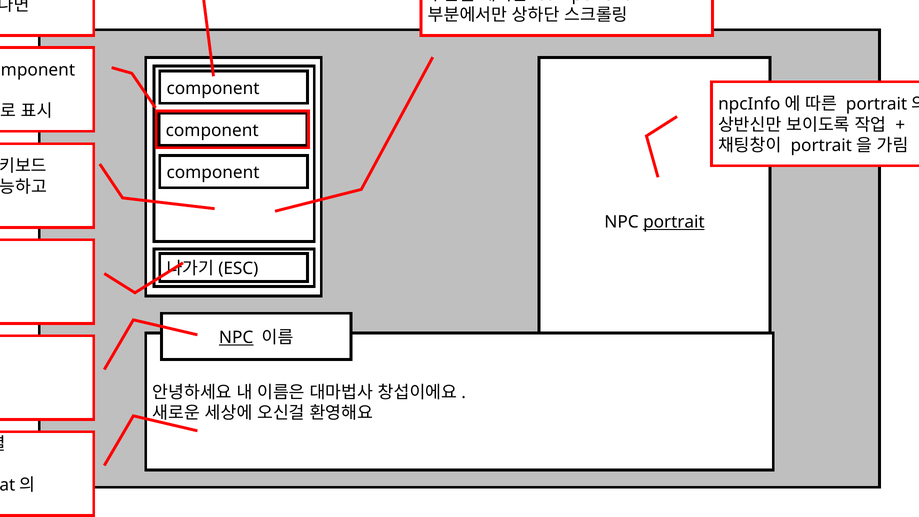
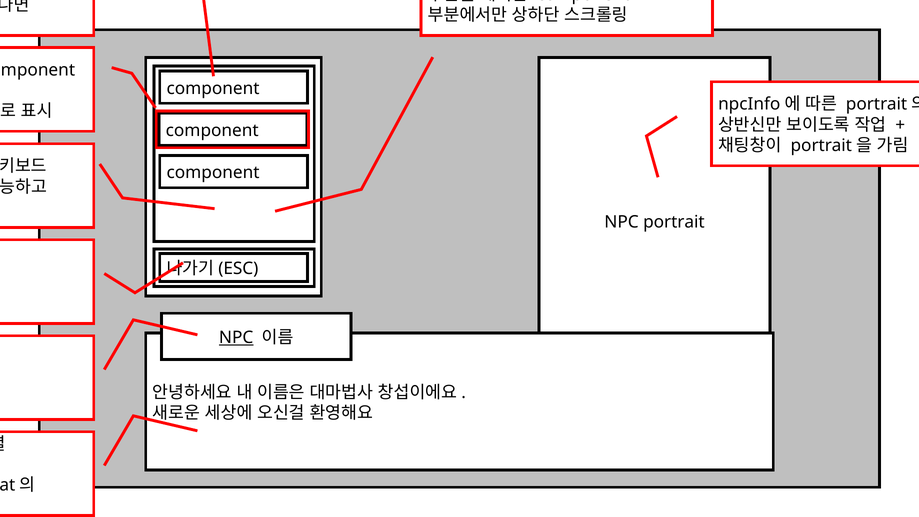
portrait underline: present -> none
